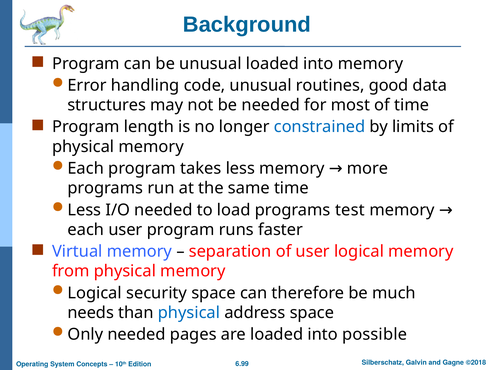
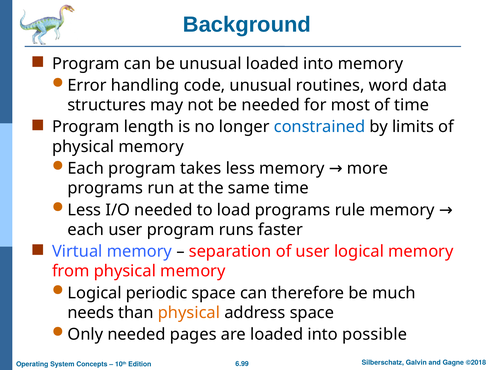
good: good -> word
test: test -> rule
security: security -> periodic
physical at (189, 313) colour: blue -> orange
